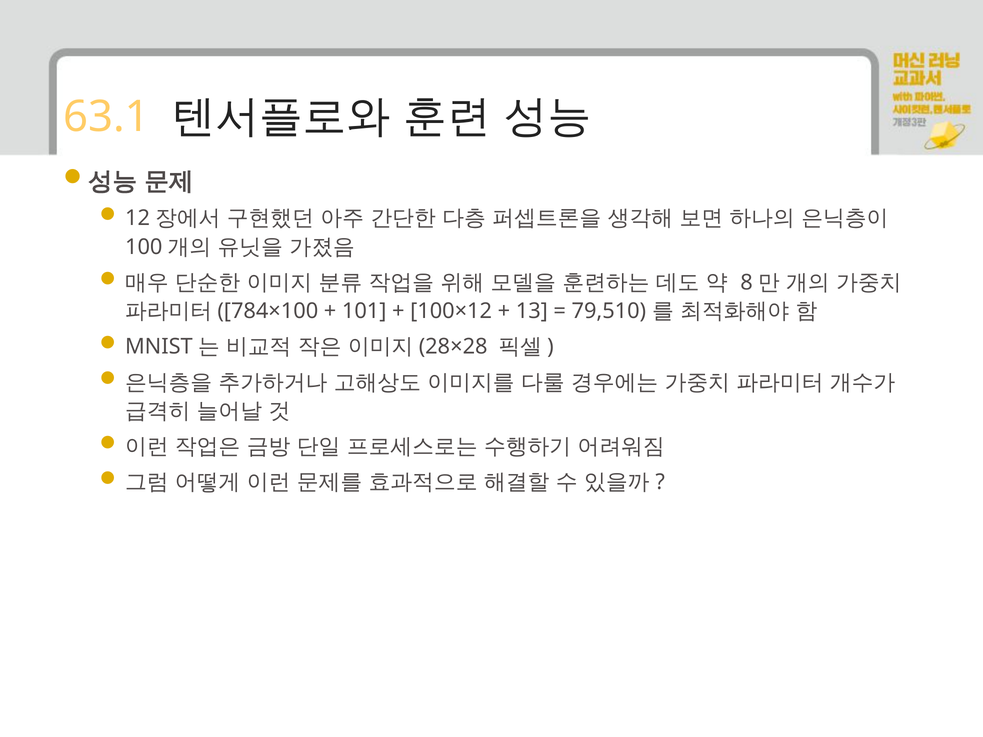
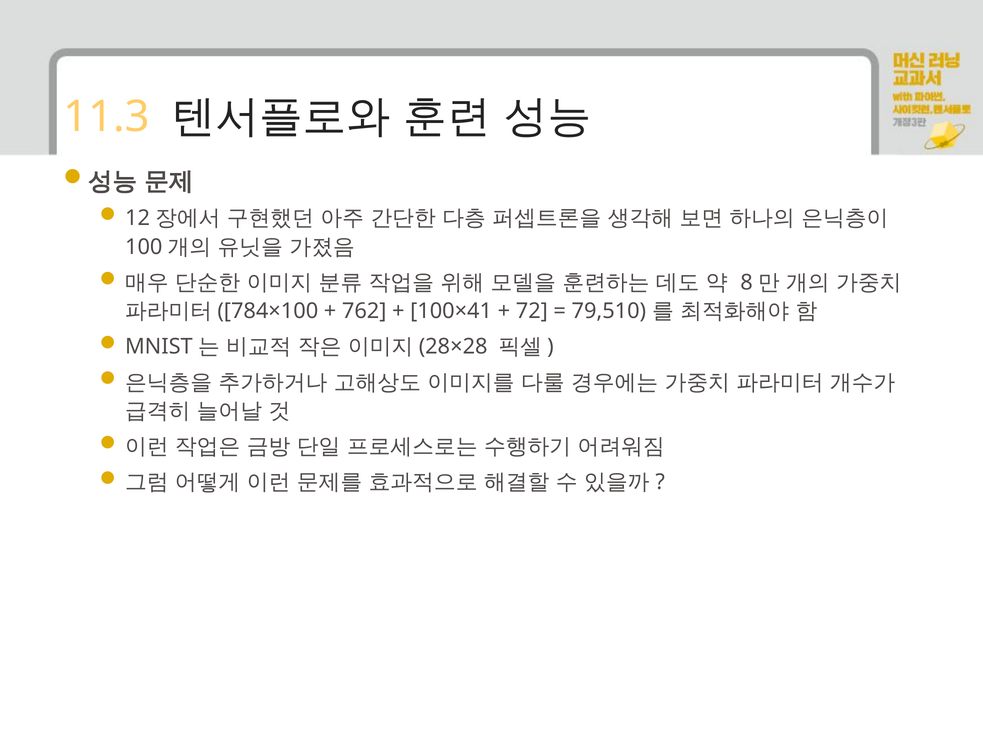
63.1: 63.1 -> 11.3
101: 101 -> 762
100×12: 100×12 -> 100×41
13: 13 -> 72
